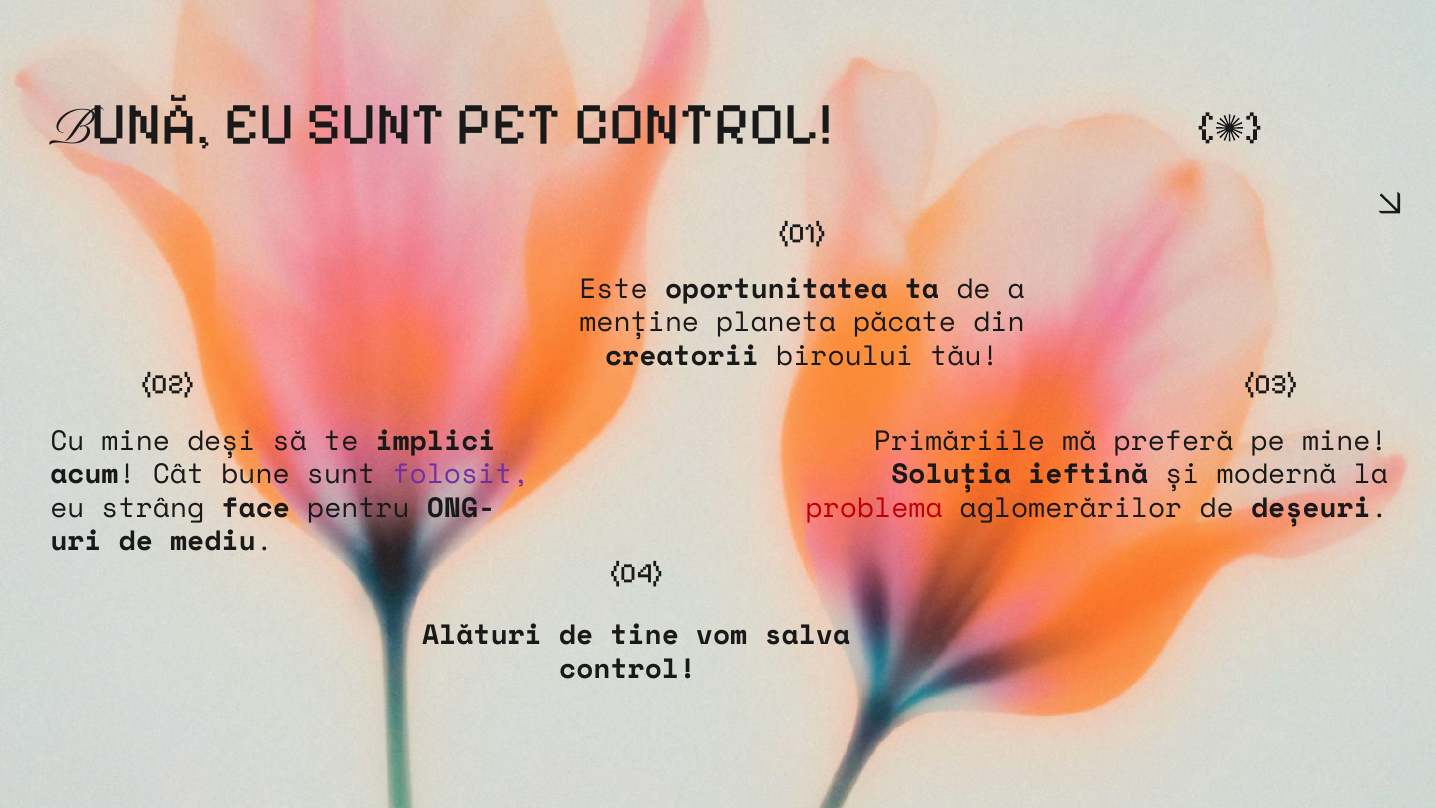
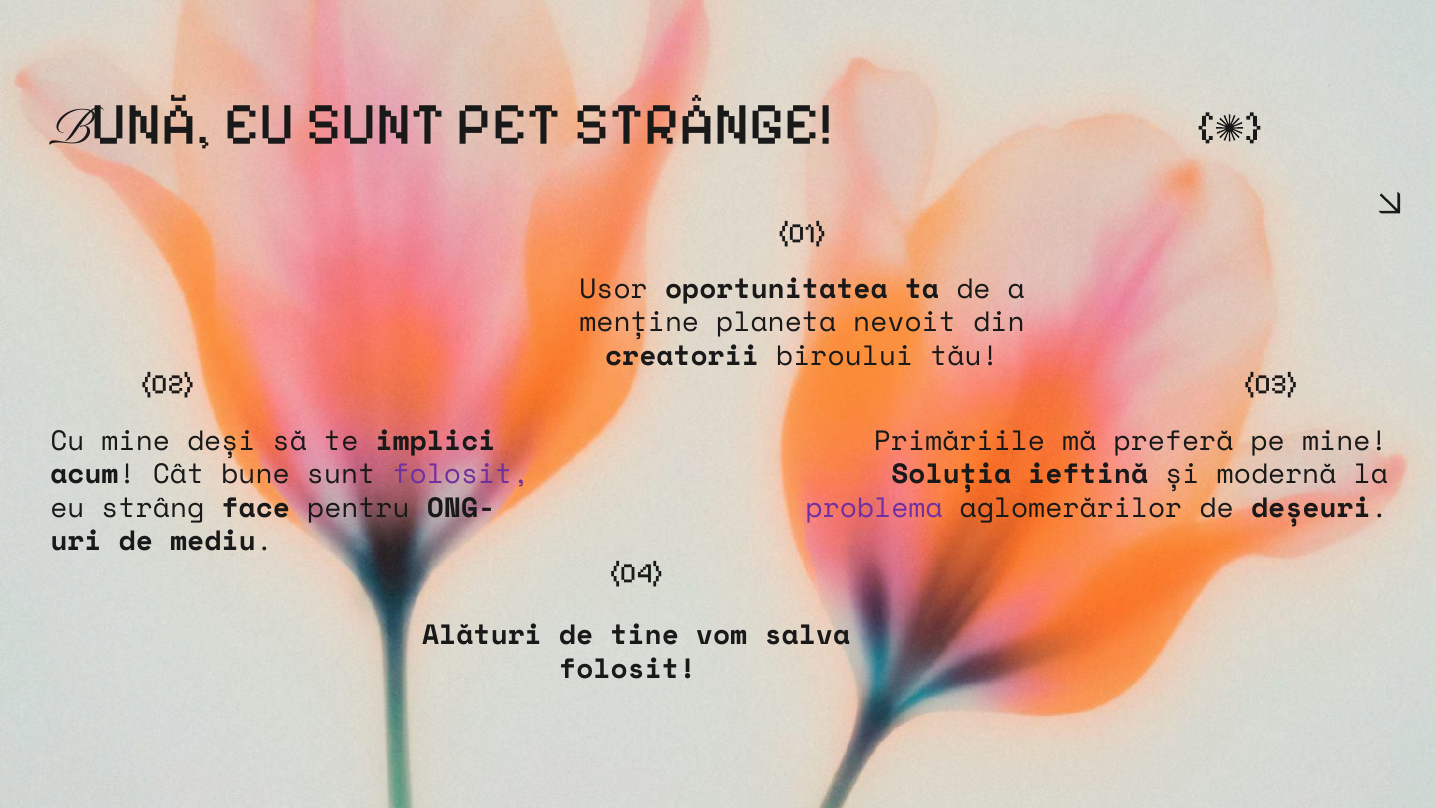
PET CONTROL: CONTROL -> STRÂNGE
Este: Este -> Usor
păcate: păcate -> nevoit
problema colour: red -> purple
control at (628, 669): control -> folosit
